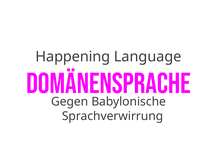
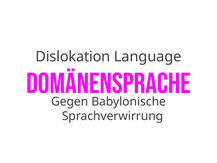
Happening: Happening -> Dislokation
